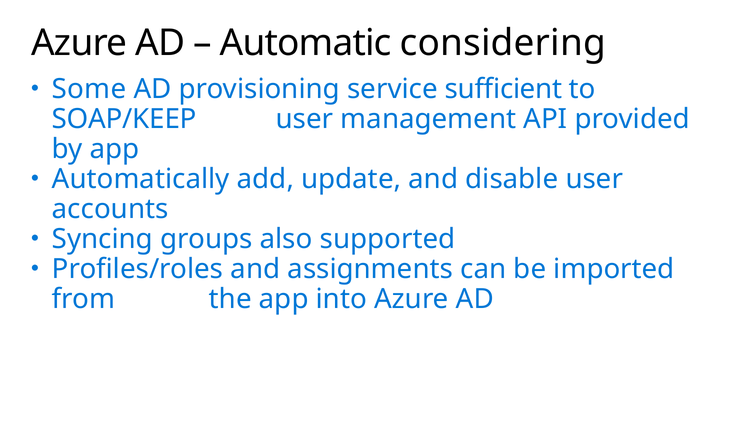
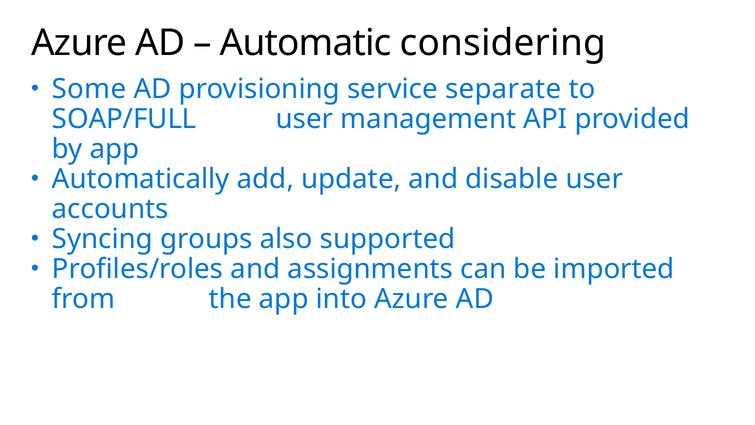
sufficient: sufficient -> separate
SOAP/KEEP: SOAP/KEEP -> SOAP/FULL
